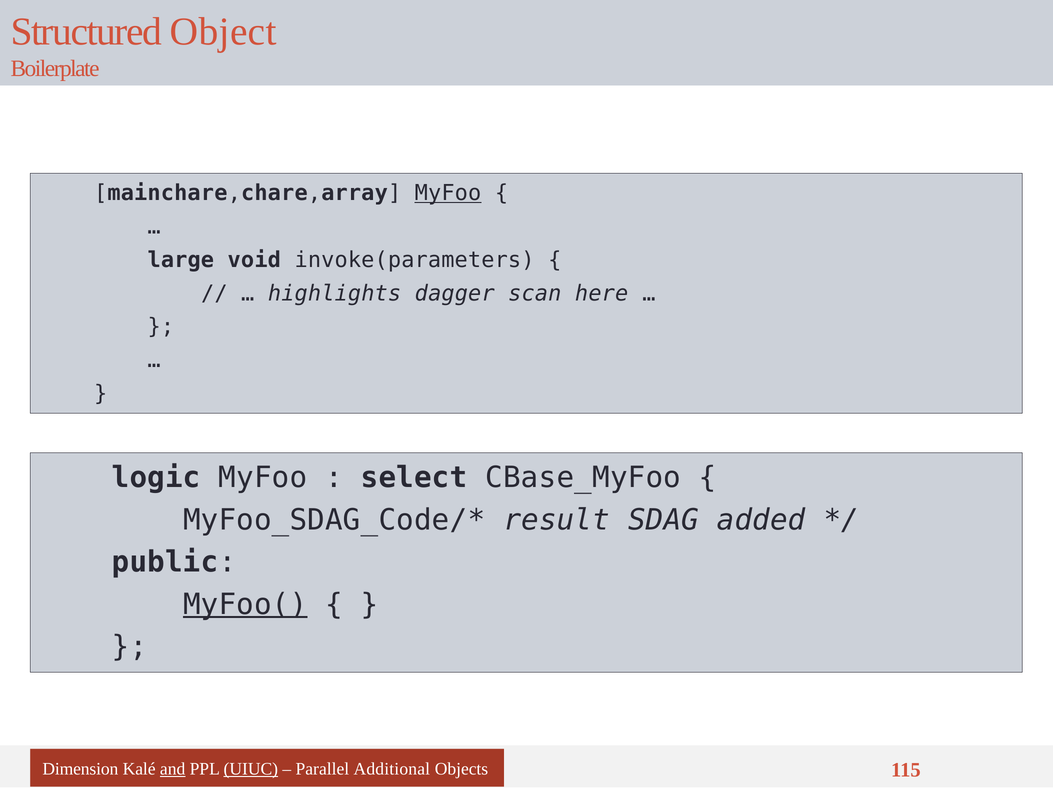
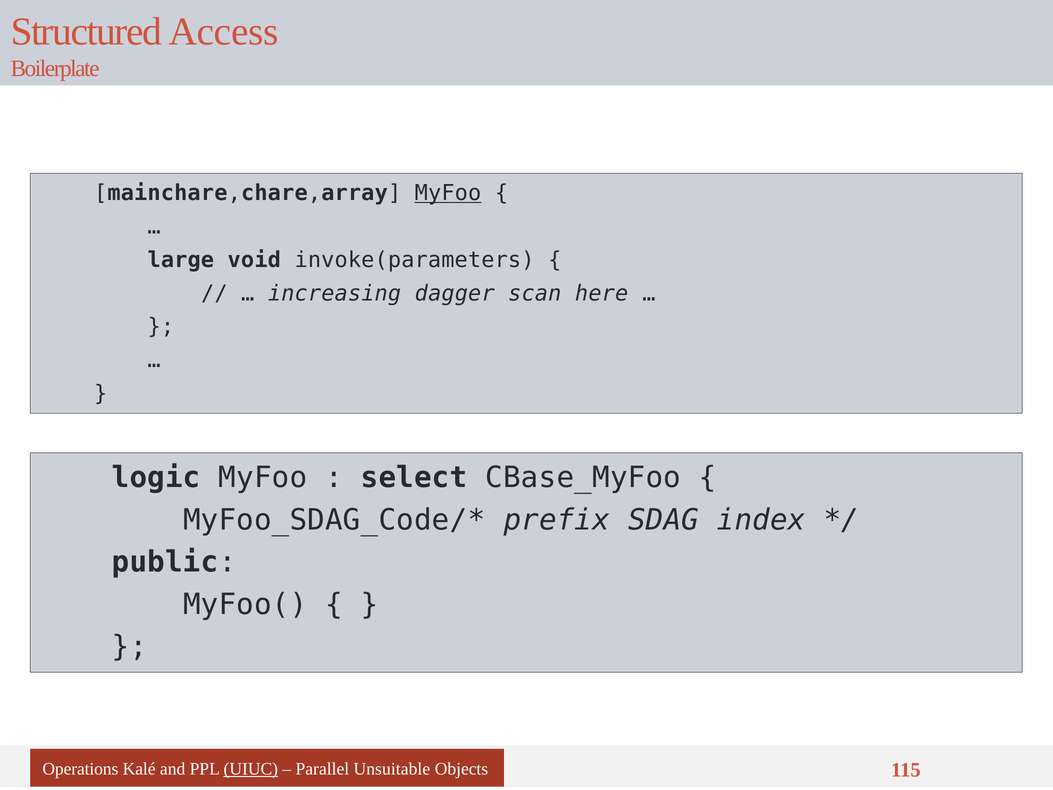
Object: Object -> Access
highlights: highlights -> increasing
result: result -> prefix
added: added -> index
MyFoo( underline: present -> none
Dimension: Dimension -> Operations
and underline: present -> none
Additional: Additional -> Unsuitable
